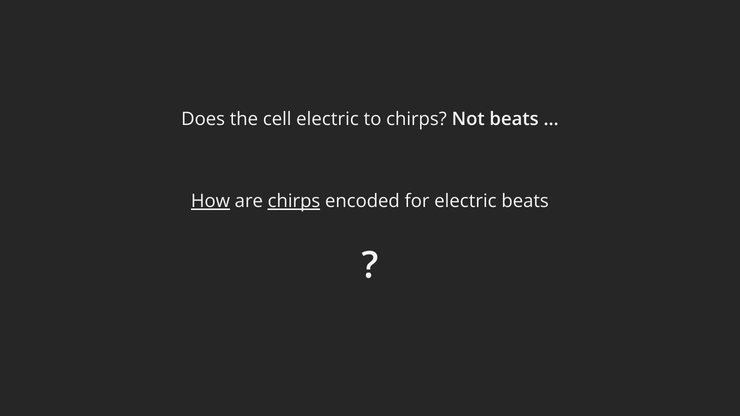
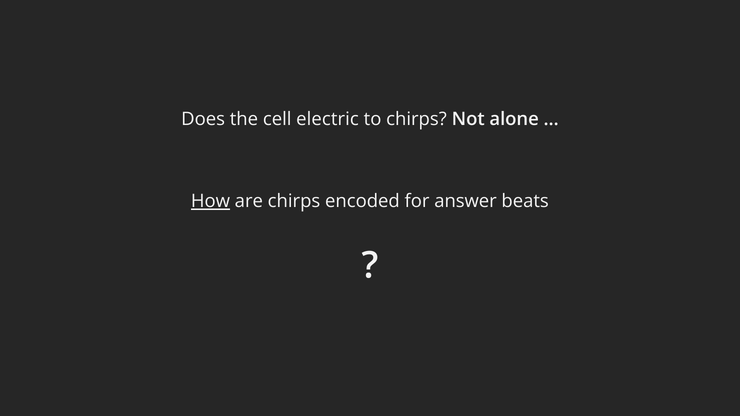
Not beats: beats -> alone
chirps at (294, 201) underline: present -> none
for electric: electric -> answer
